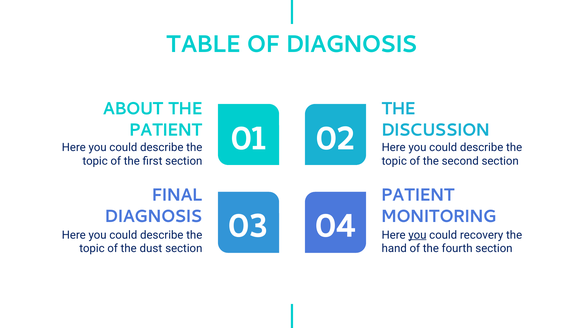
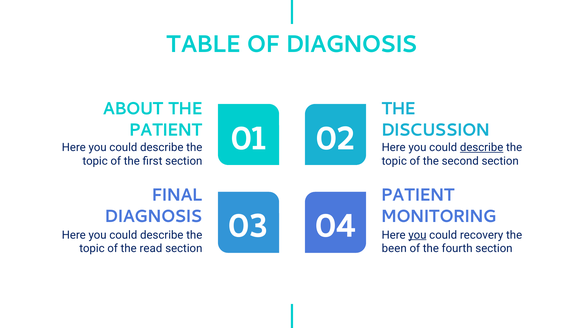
describe at (482, 148) underline: none -> present
dust: dust -> read
hand: hand -> been
